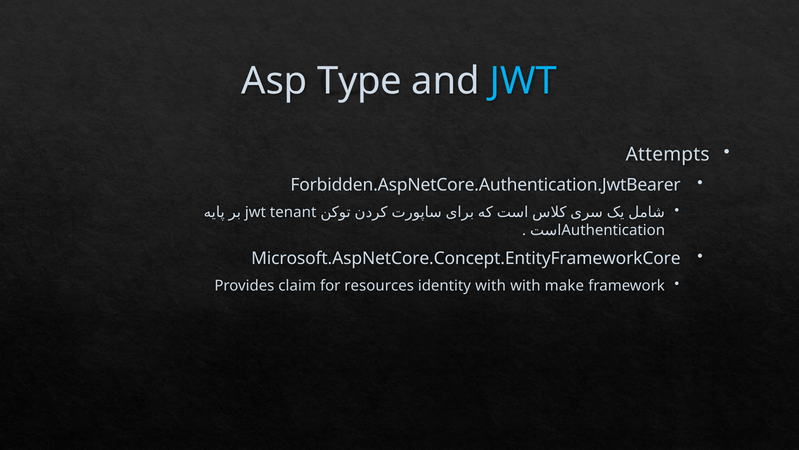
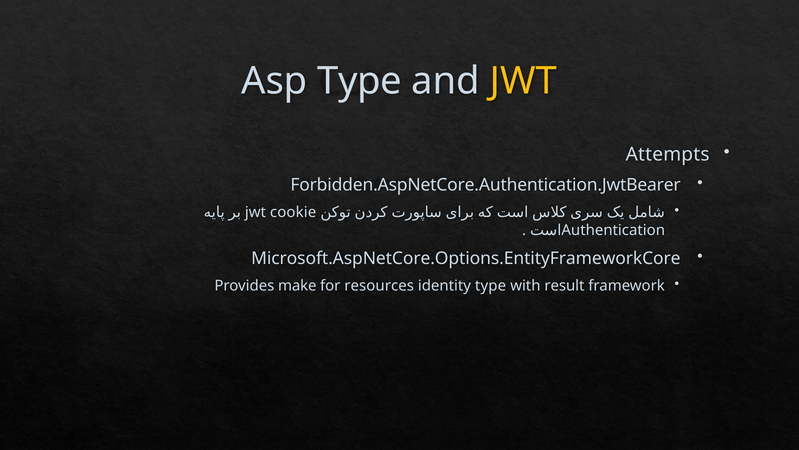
JWT at (523, 81) colour: light blue -> yellow
tenant: tenant -> cookie
Microsoft.AspNetCore.Concept.EntityFrameworkCore: Microsoft.AspNetCore.Concept.EntityFrameworkCore -> Microsoft.AspNetCore.Options.EntityFrameworkCore
claim: claim -> make
identity with: with -> type
make: make -> result
